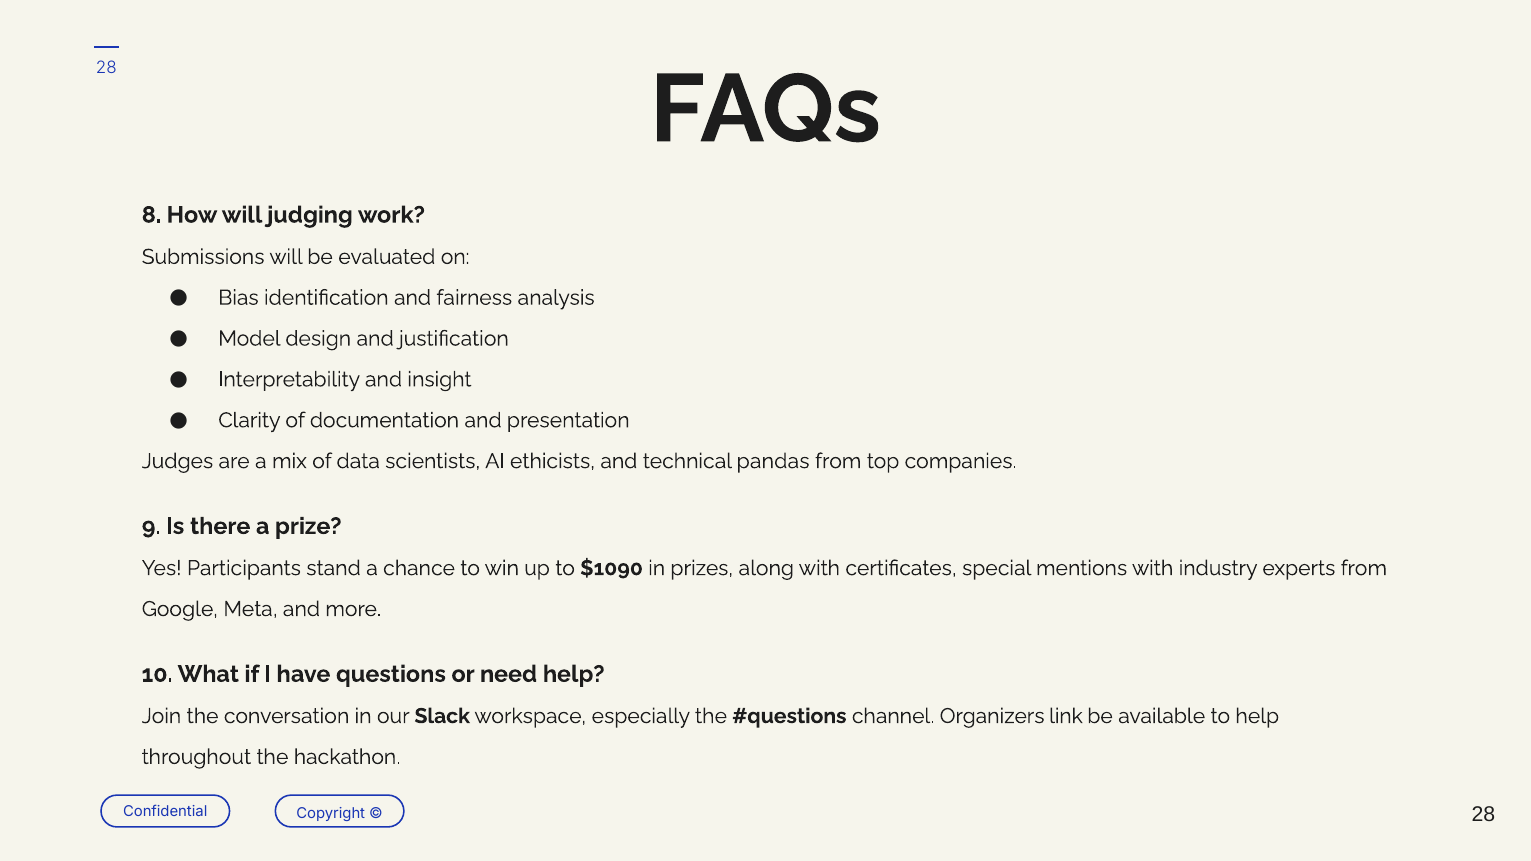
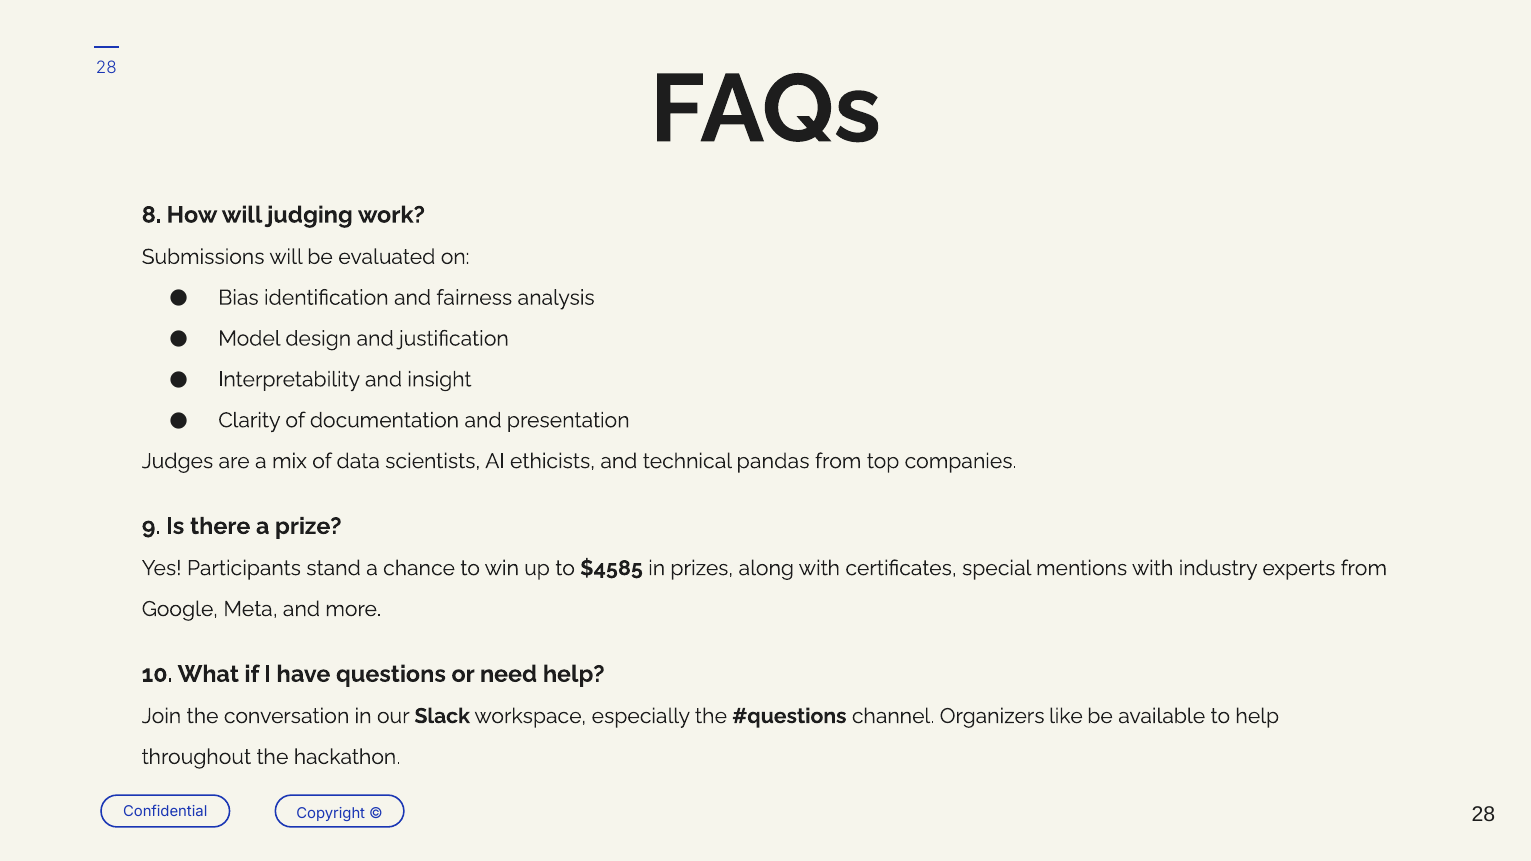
$1090: $1090 -> $4585
link: link -> like
